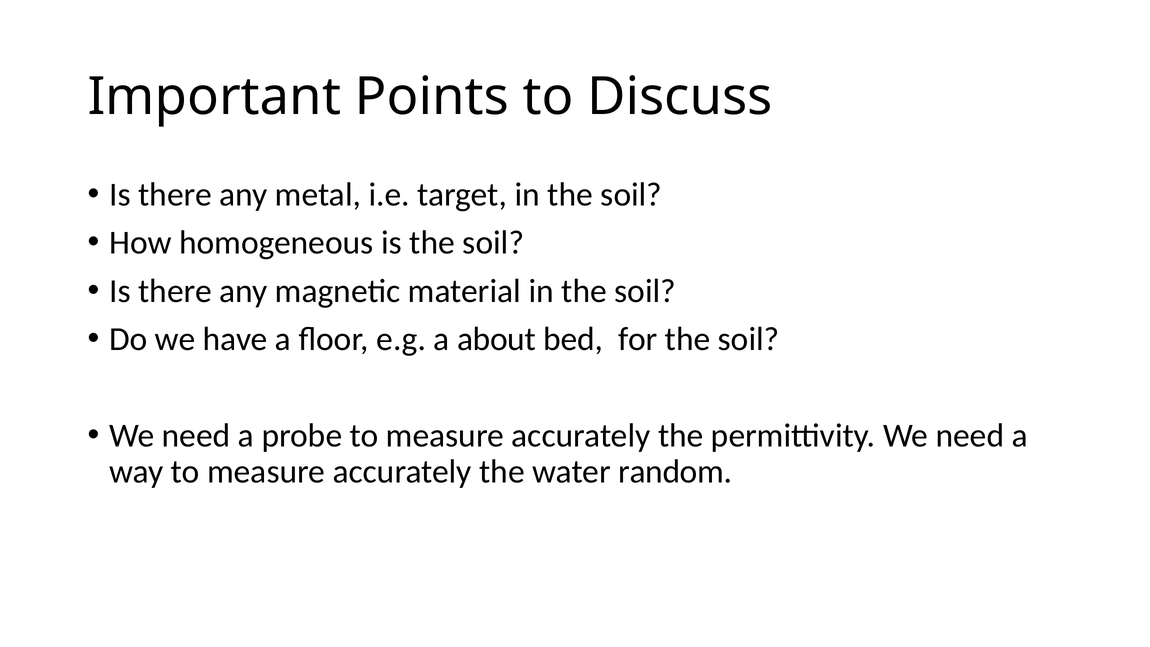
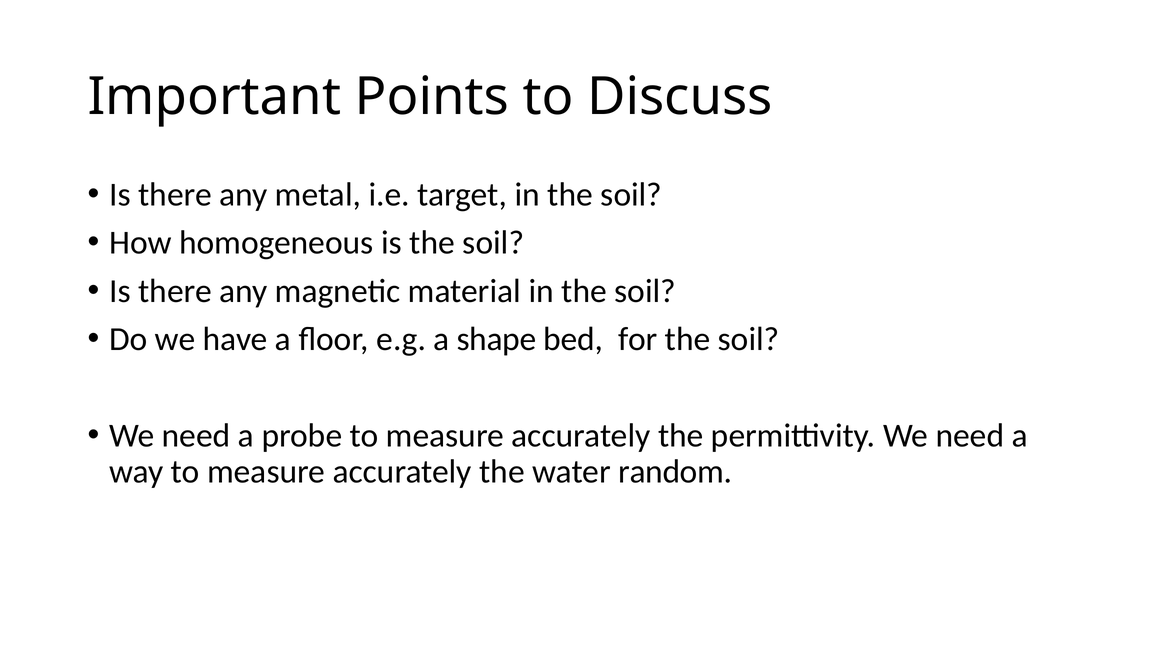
about: about -> shape
